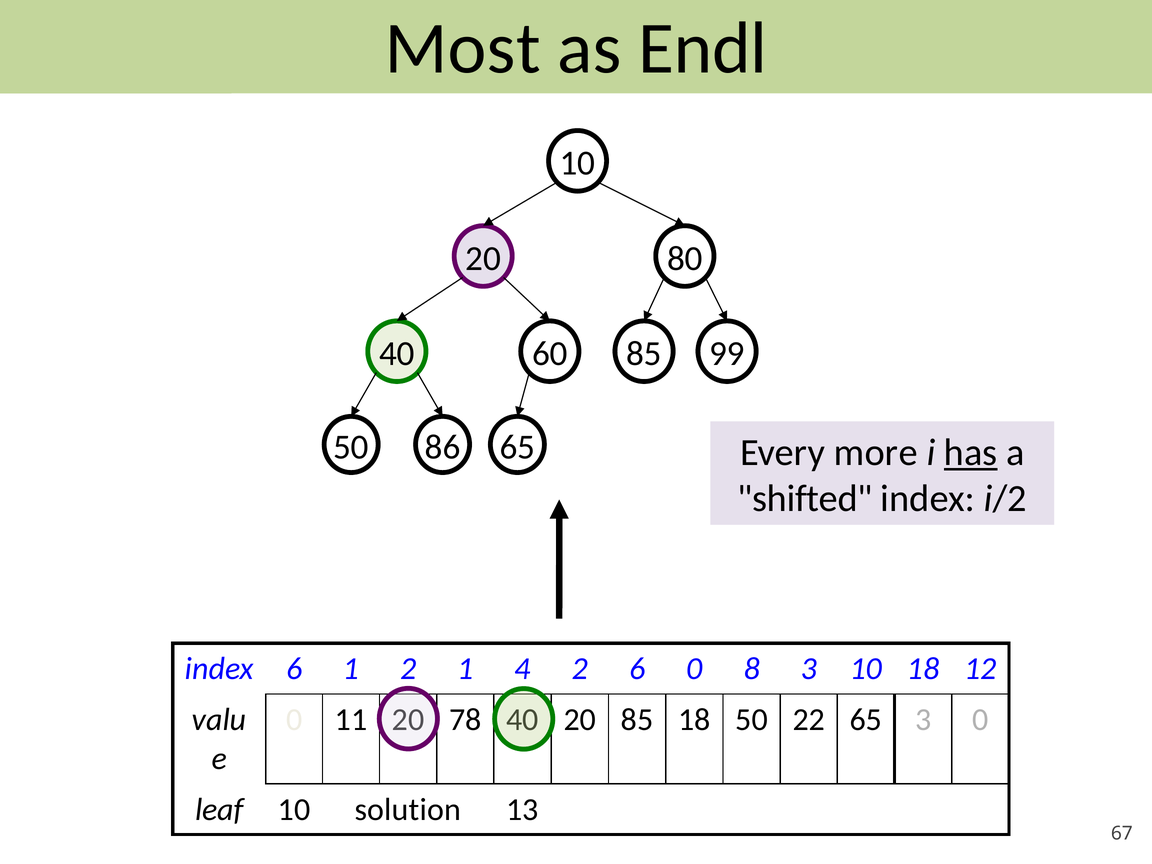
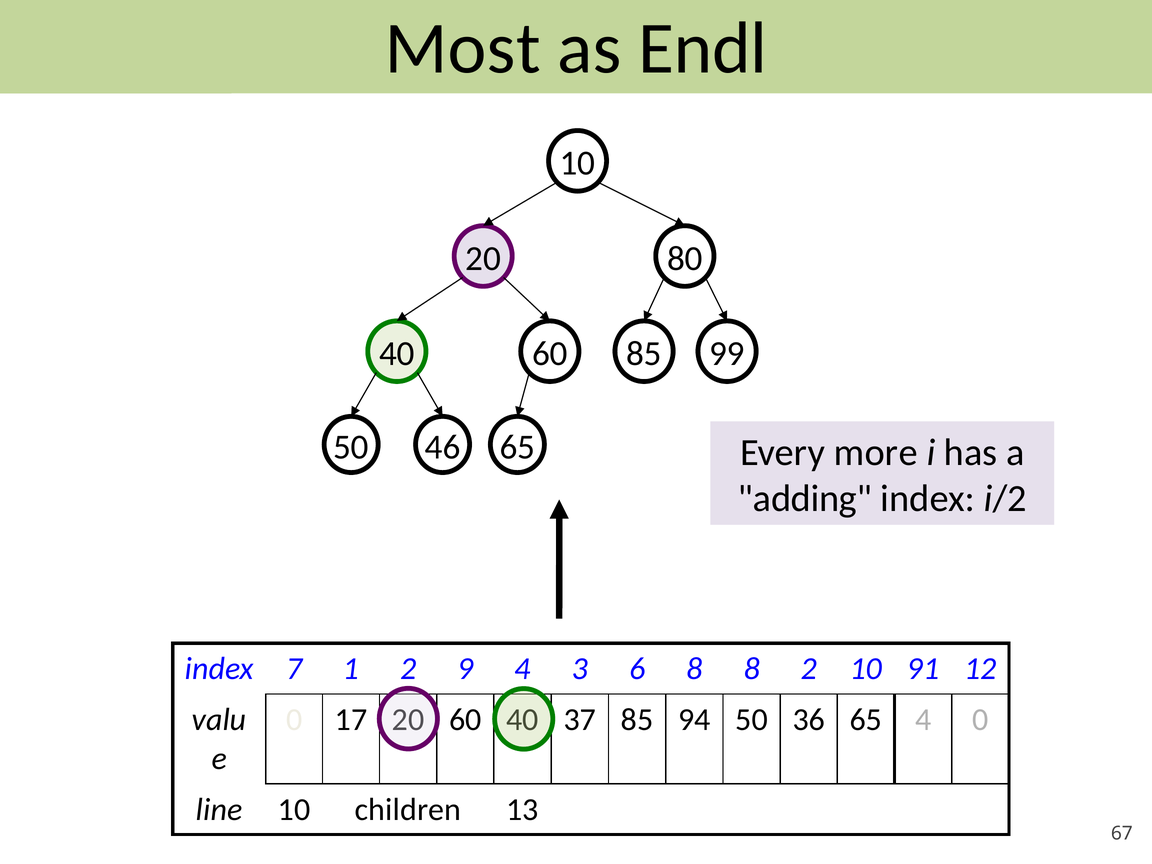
86: 86 -> 46
has underline: present -> none
shifted: shifted -> adding
index 6: 6 -> 7
1 at (465, 669): 1 -> 9
2 at (580, 669): 2 -> 3
6 0: 0 -> 8
8 3: 3 -> 2
10 18: 18 -> 91
11: 11 -> 17
78 at (465, 720): 78 -> 60
20 at (580, 720): 20 -> 37
85 18: 18 -> 94
22: 22 -> 36
65 3: 3 -> 4
leaf: leaf -> line
solution: solution -> children
